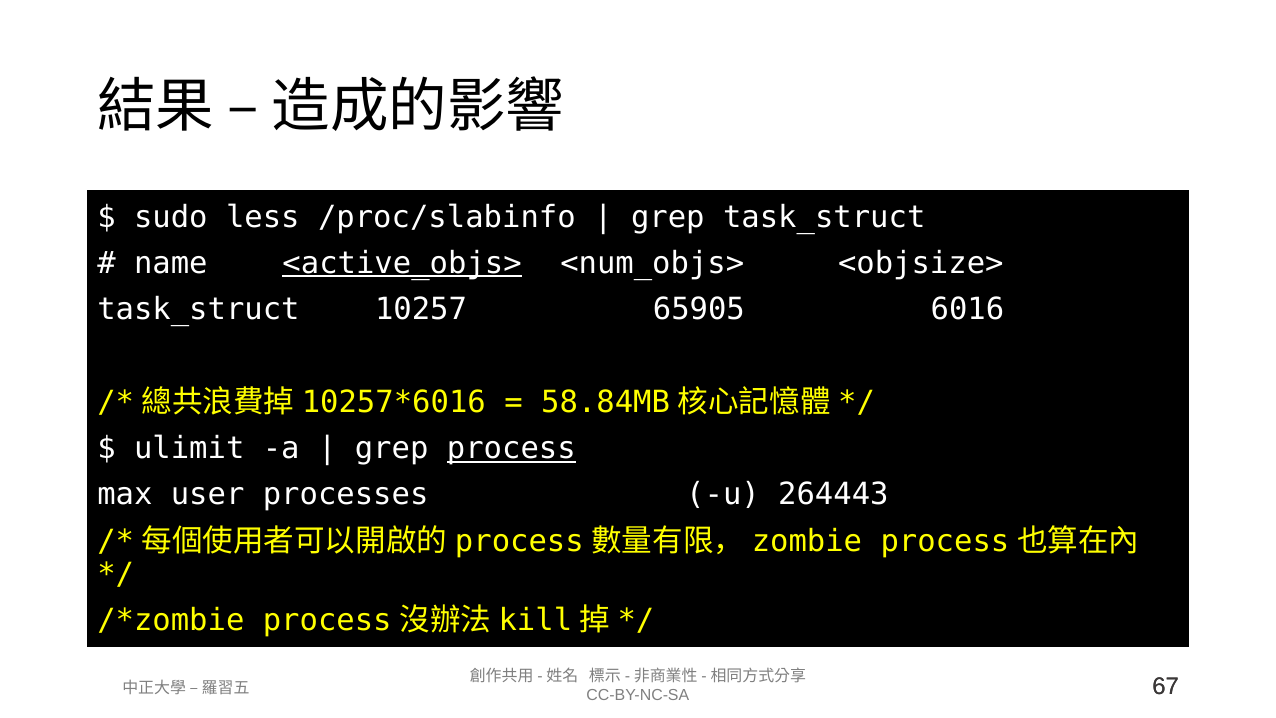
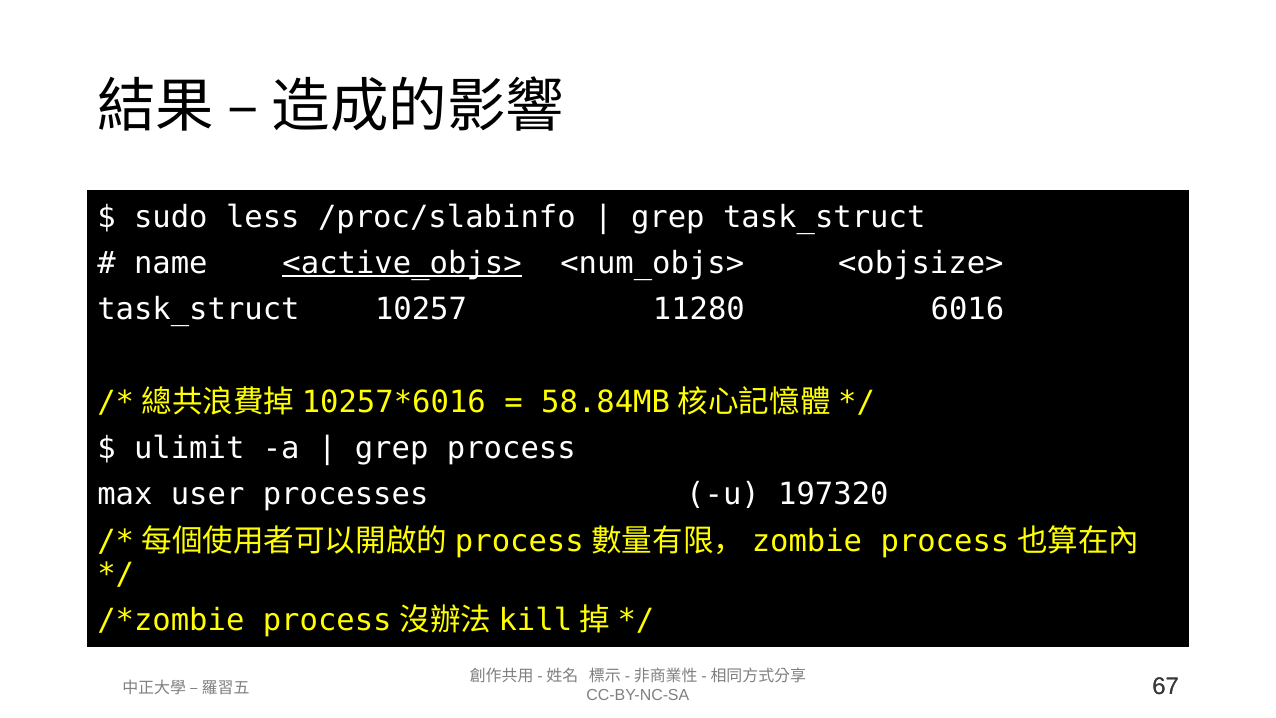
65905: 65905 -> 11280
process at (511, 448) underline: present -> none
264443: 264443 -> 197320
